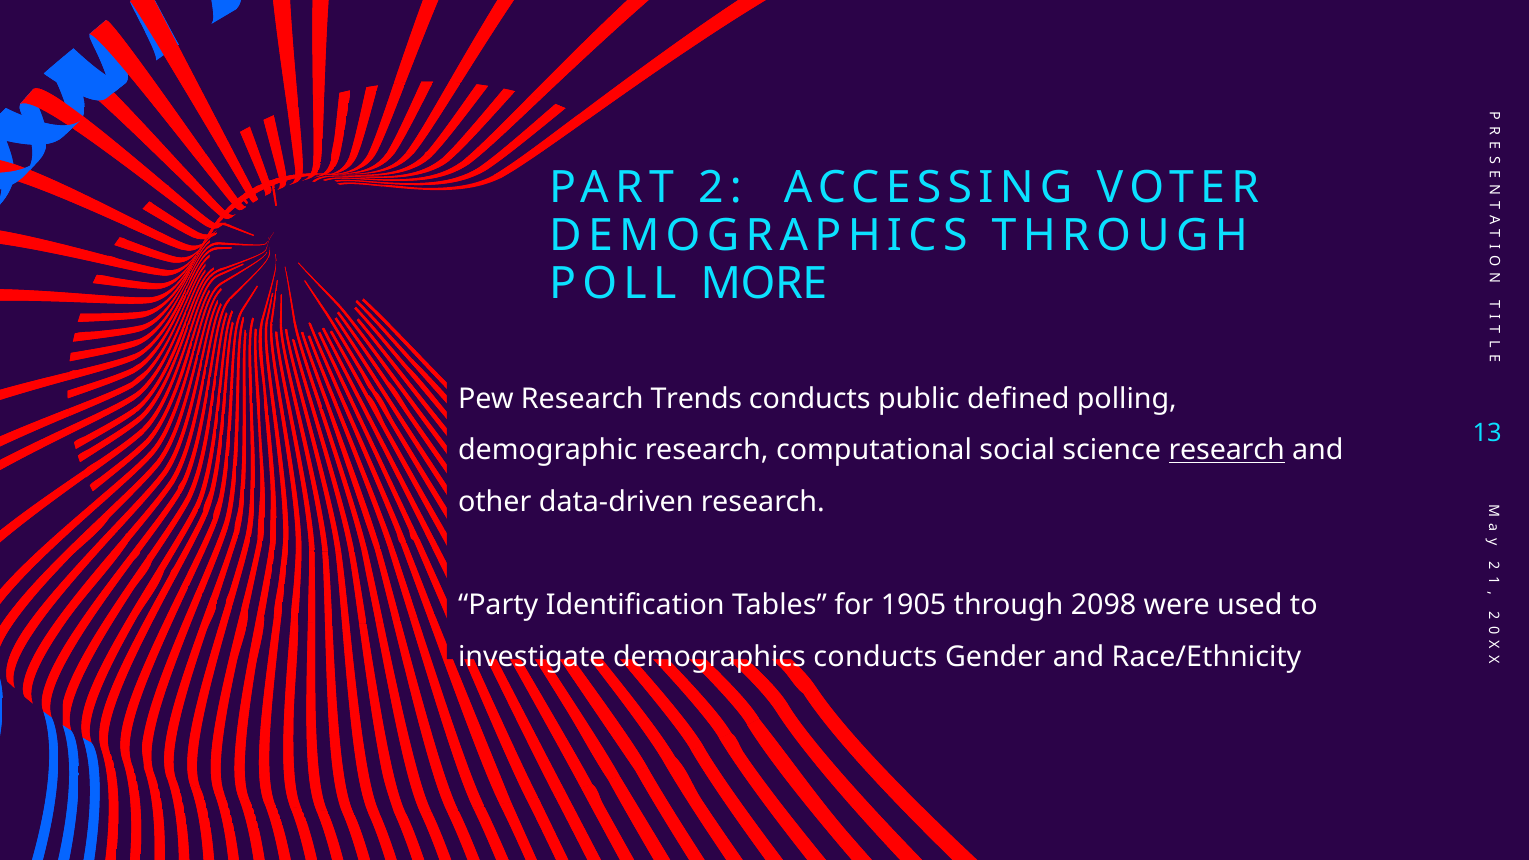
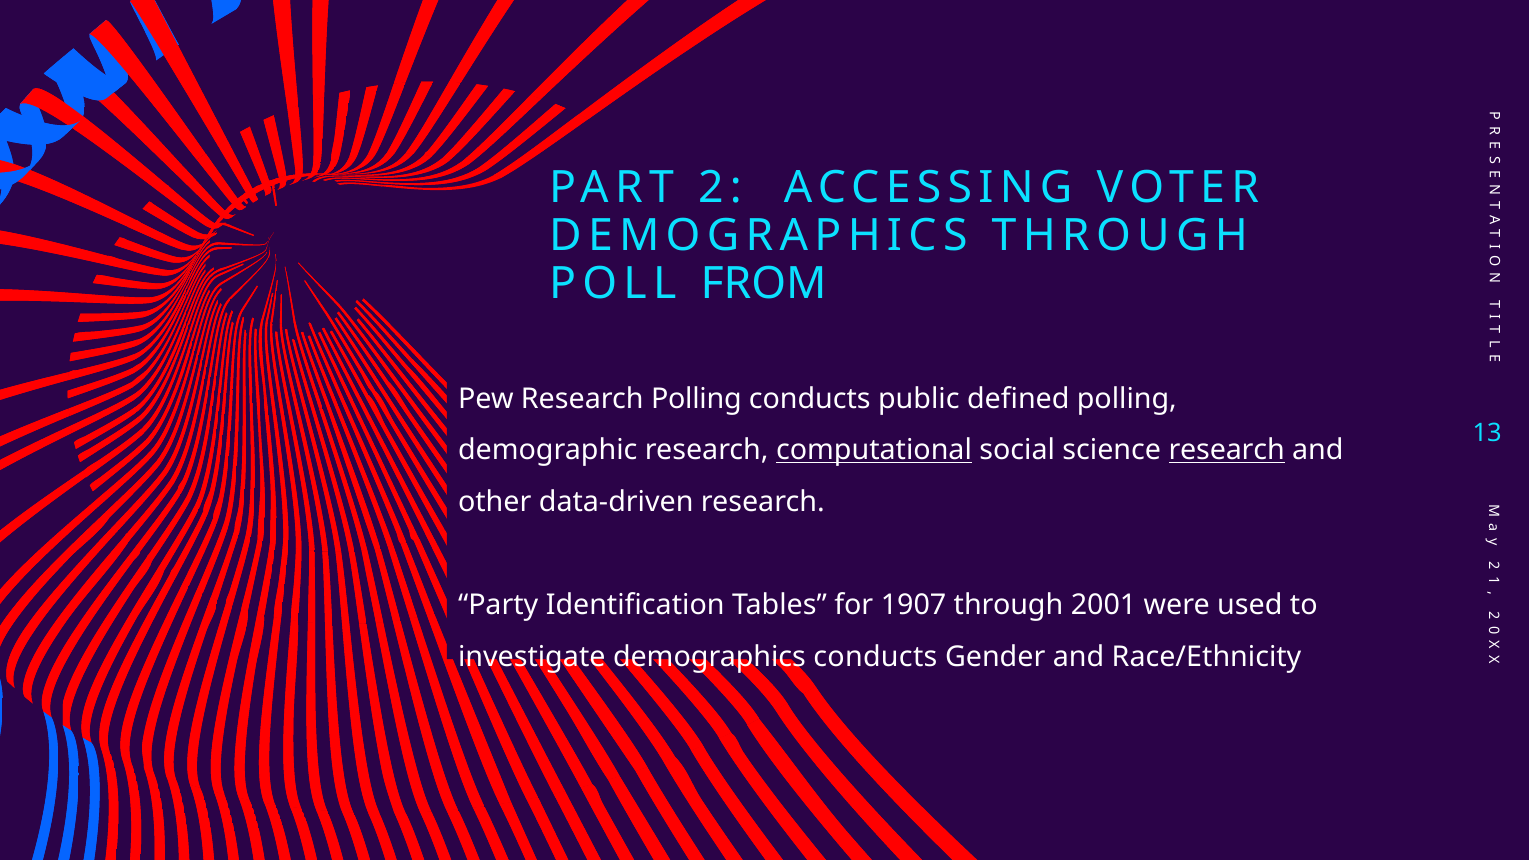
MORE: MORE -> FROM
Research Trends: Trends -> Polling
computational underline: none -> present
1905: 1905 -> 1907
2098: 2098 -> 2001
